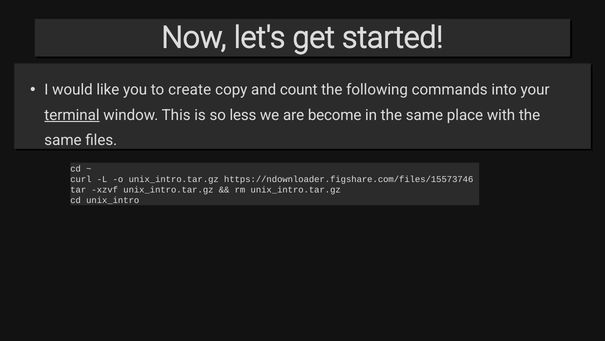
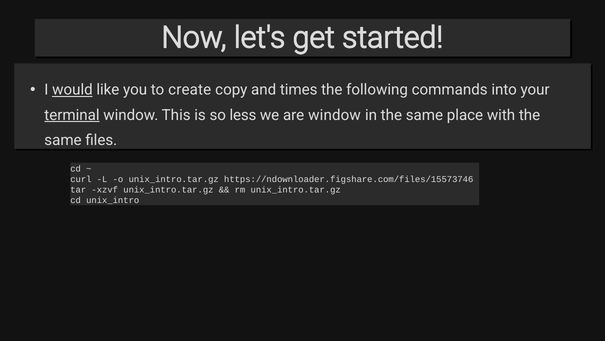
would underline: none -> present
count: count -> times
are become: become -> window
